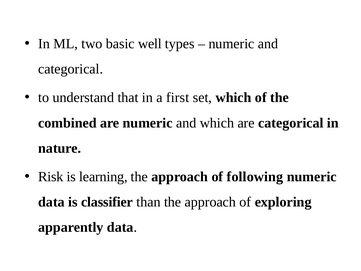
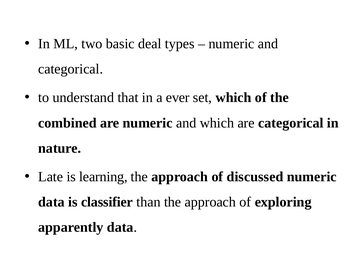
well: well -> deal
first: first -> ever
Risk: Risk -> Late
following: following -> discussed
